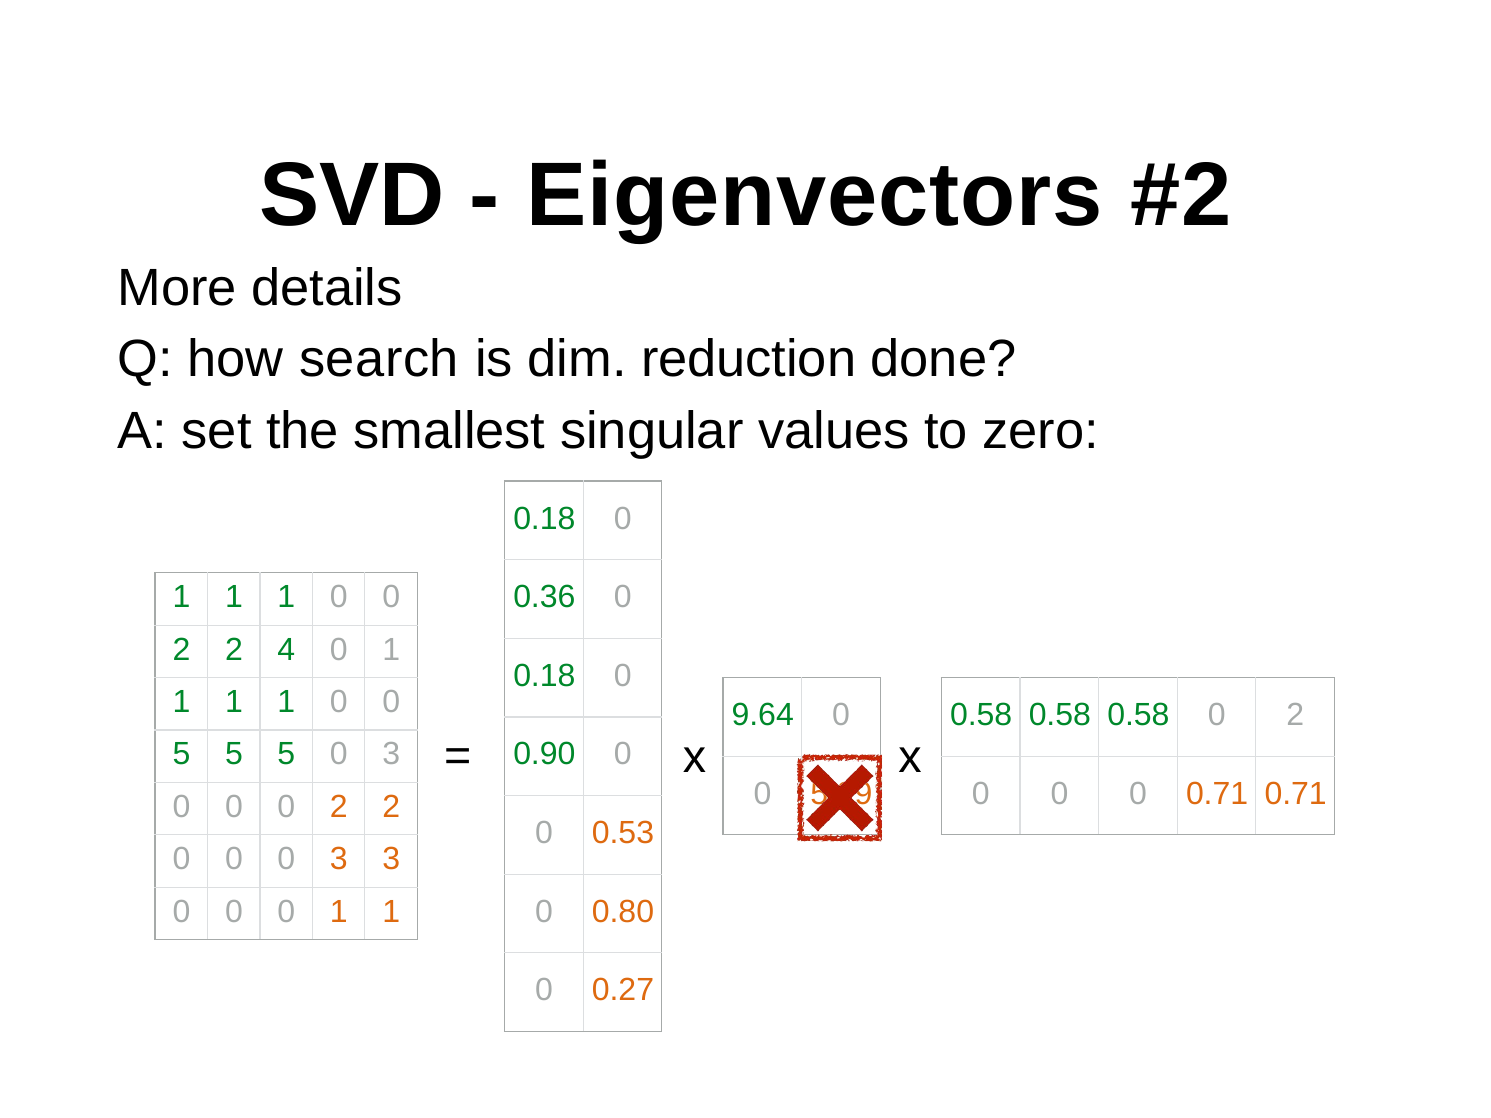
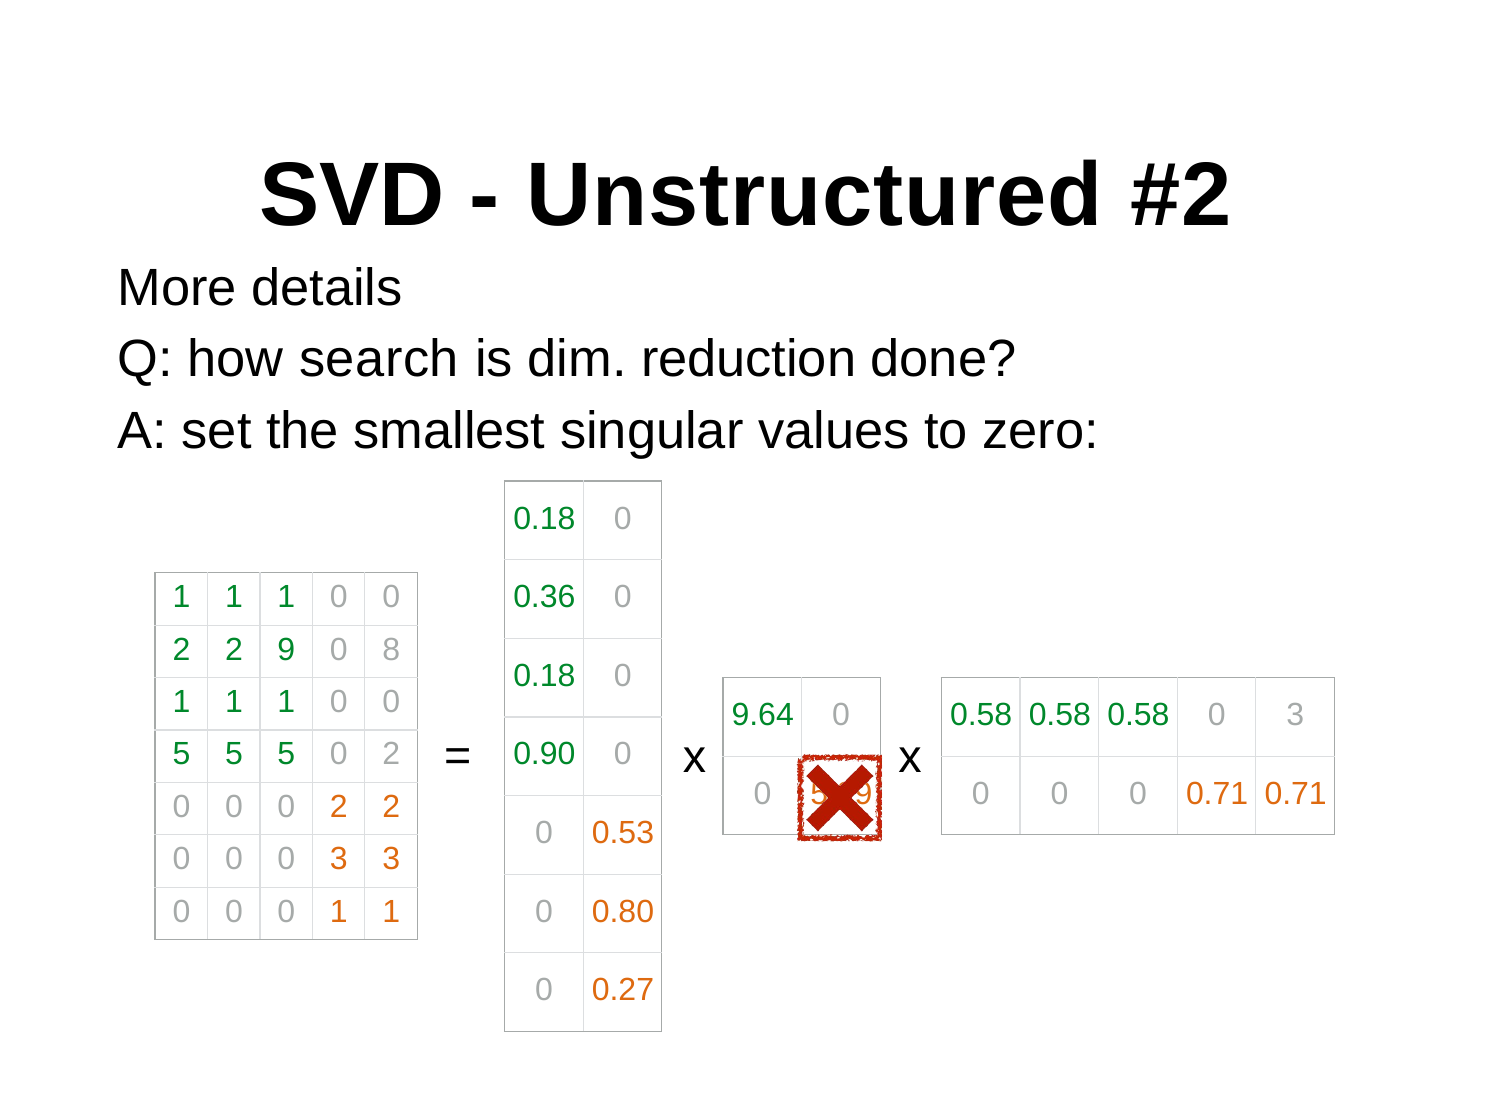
Eigenvectors: Eigenvectors -> Unstructured
4: 4 -> 9
1 at (391, 650): 1 -> 8
0.58 0 2: 2 -> 3
5 0 3: 3 -> 2
